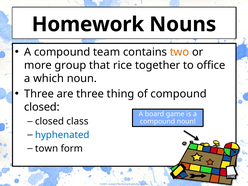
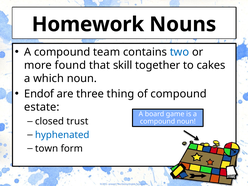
two colour: orange -> blue
group: group -> found
rice: rice -> skill
office: office -> cakes
Three at (39, 94): Three -> Endof
closed at (42, 107): closed -> estate
class: class -> trust
